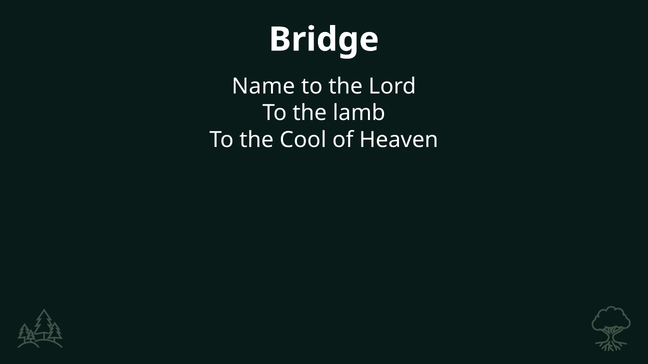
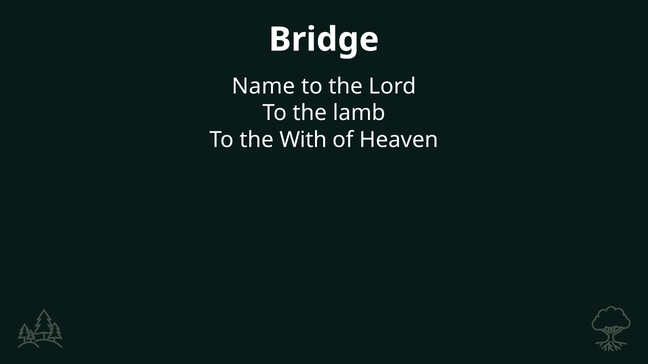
Cool: Cool -> With
